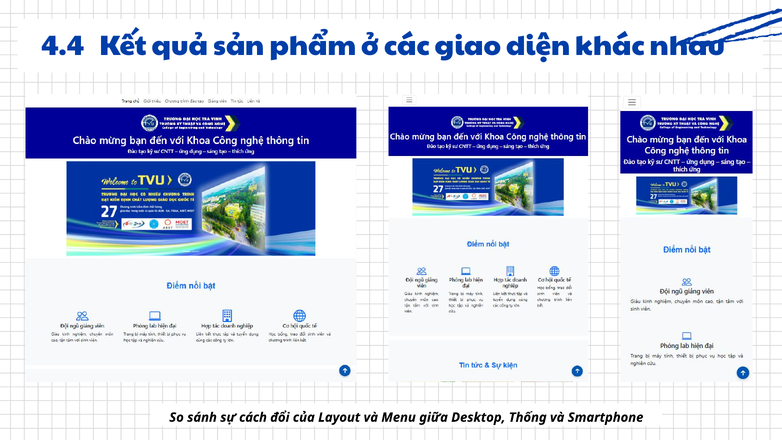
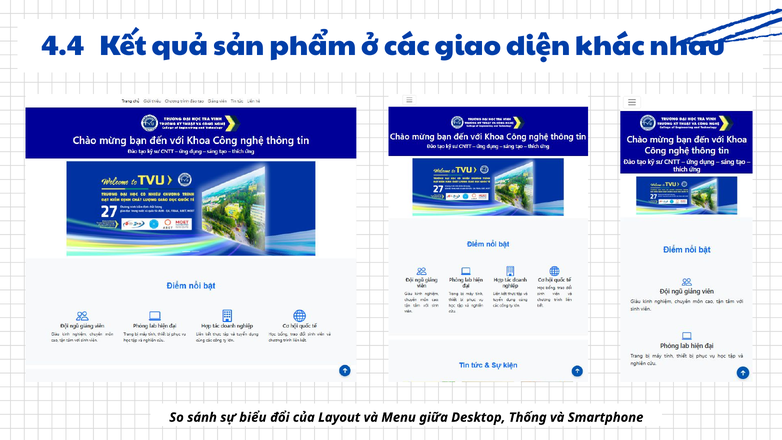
cách: cách -> biểu
